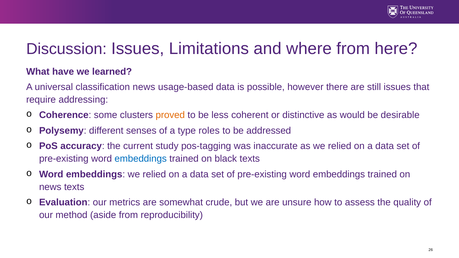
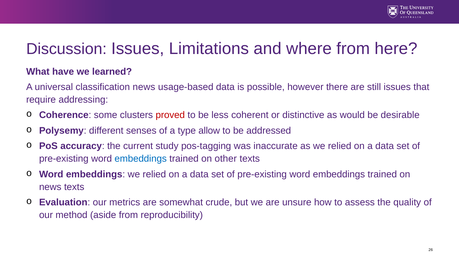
proved colour: orange -> red
roles: roles -> allow
black: black -> other
